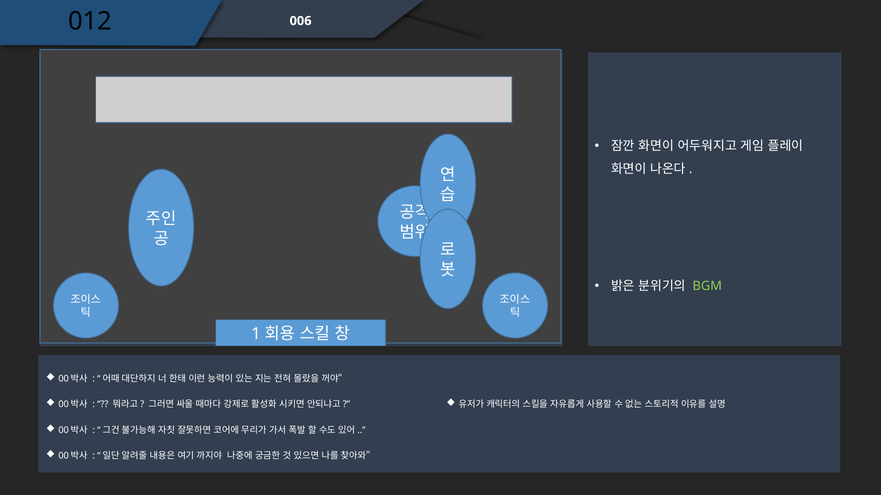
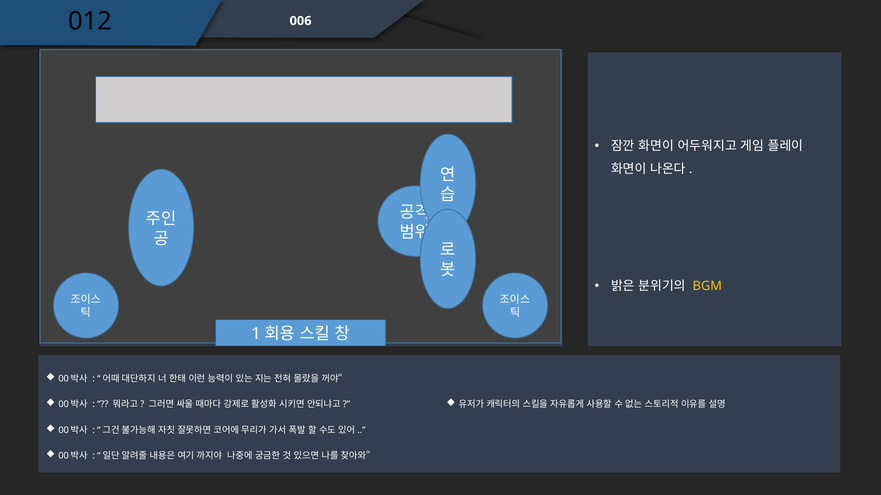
BGM colour: light green -> yellow
